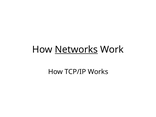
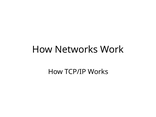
Networks underline: present -> none
